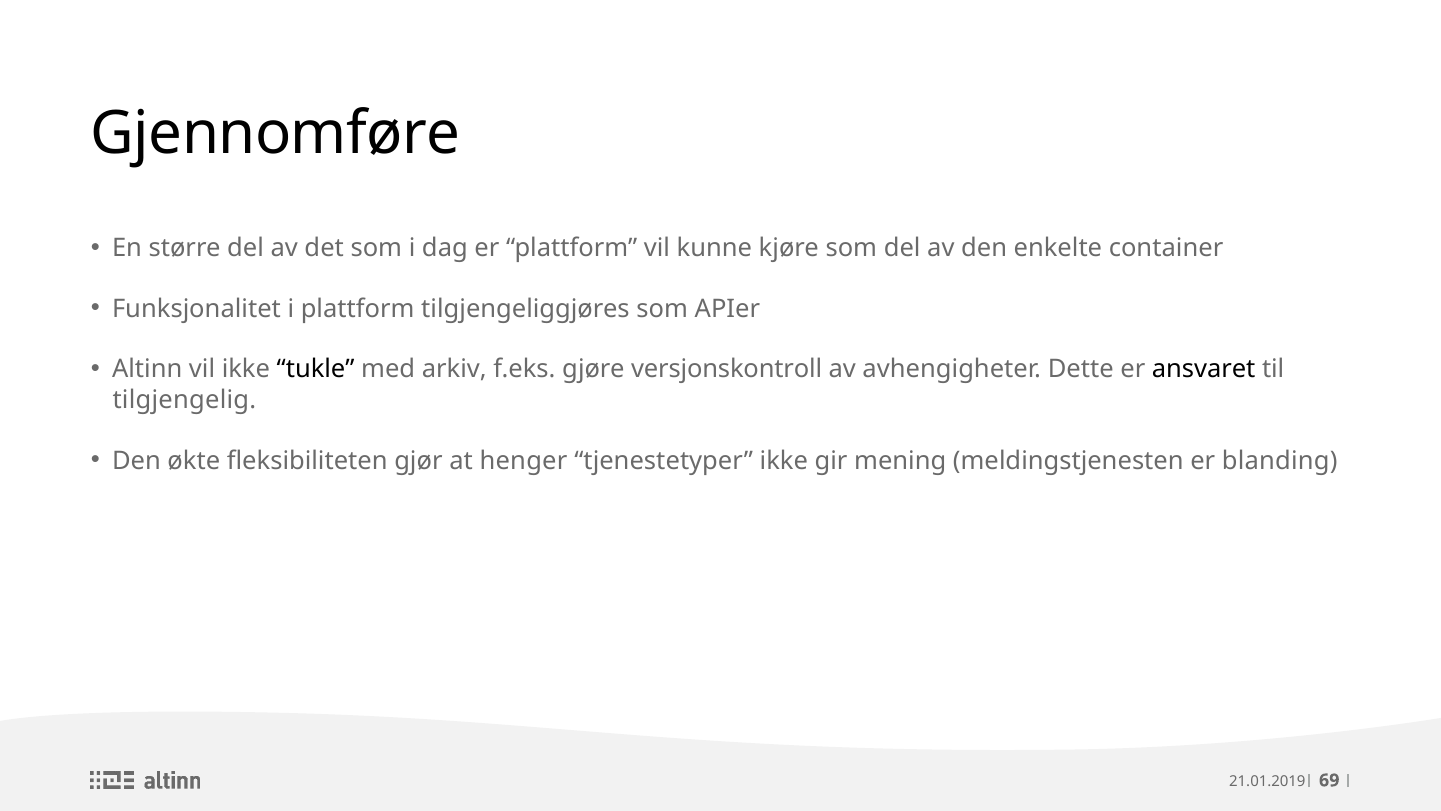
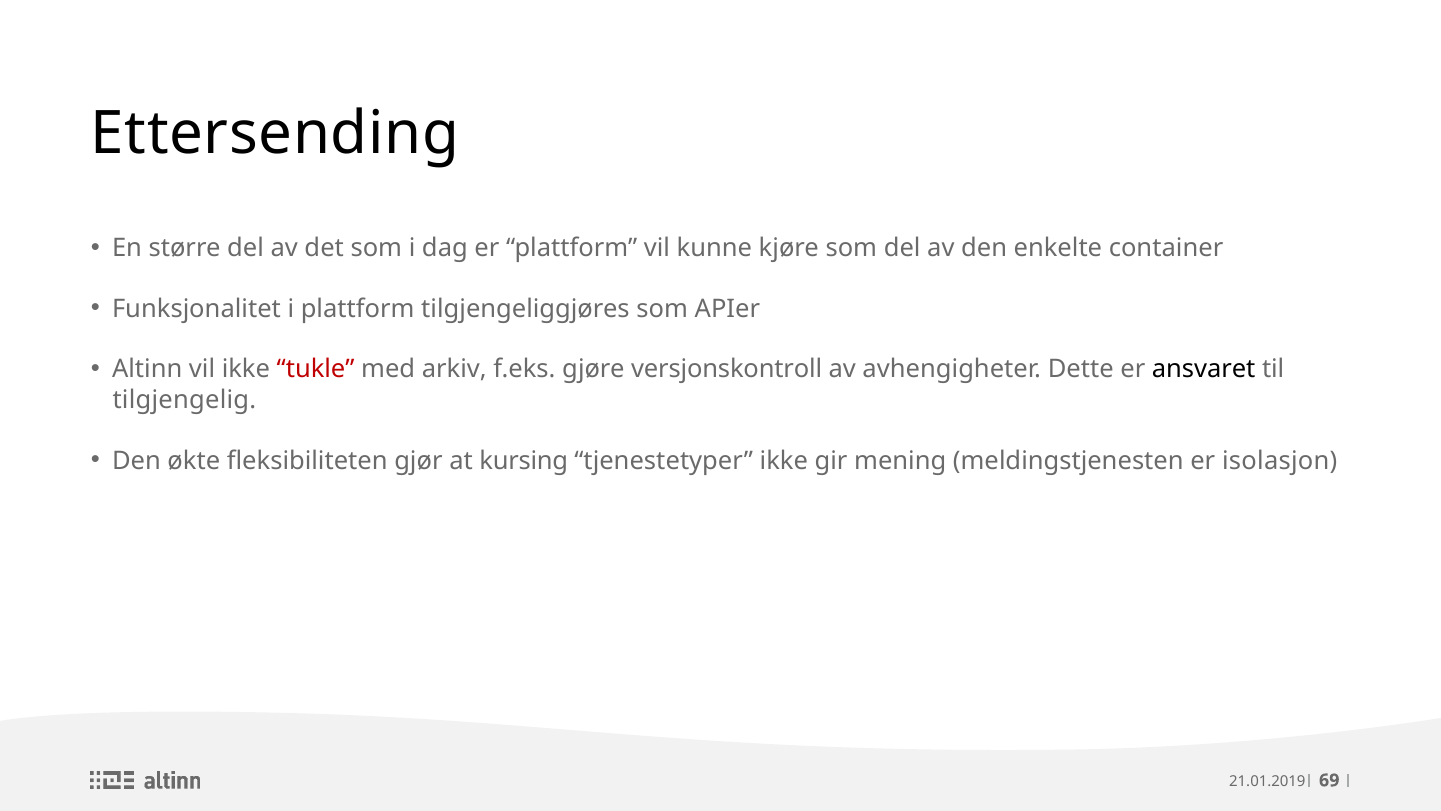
Gjennomføre: Gjennomføre -> Ettersending
tukle colour: black -> red
henger: henger -> kursing
blanding: blanding -> isolasjon
